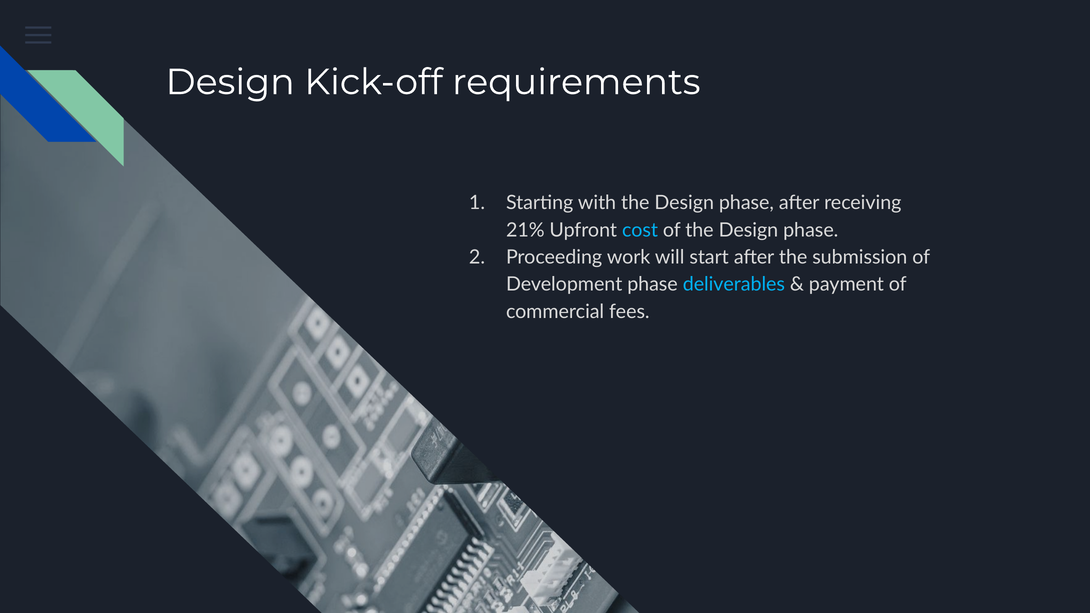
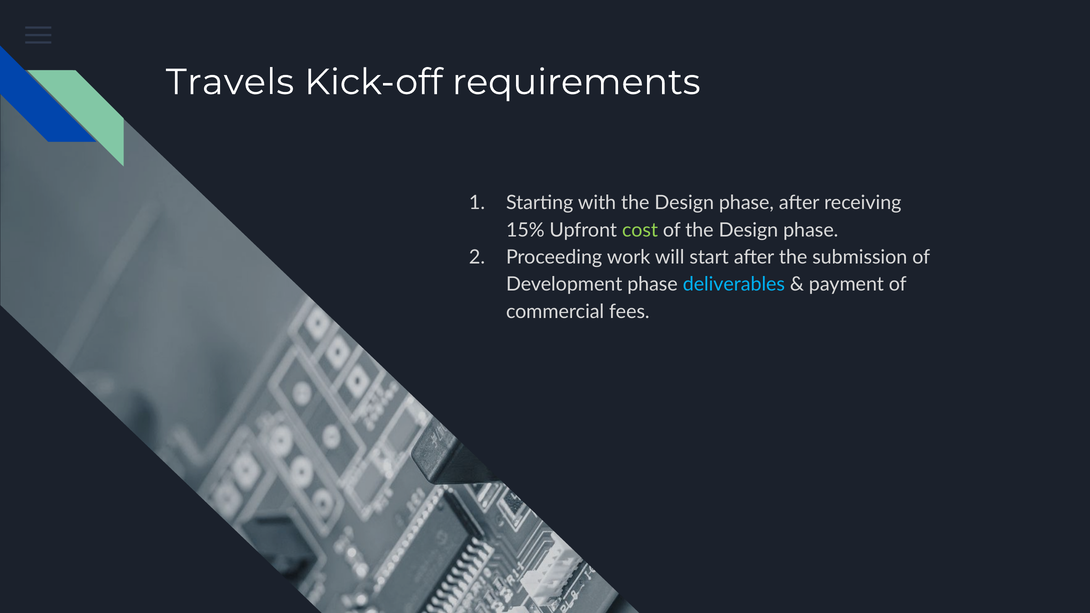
Design at (230, 82): Design -> Travels
21%: 21% -> 15%
cost colour: light blue -> light green
